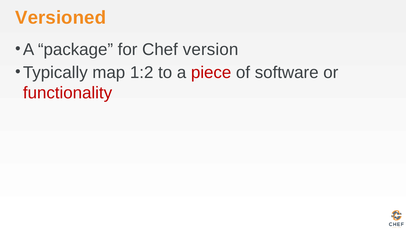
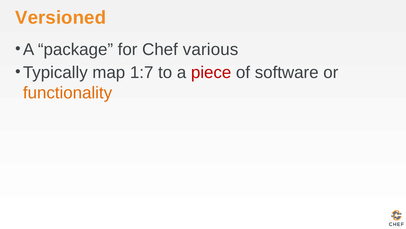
version: version -> various
1:2: 1:2 -> 1:7
functionality colour: red -> orange
